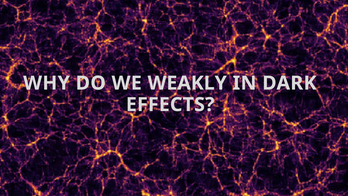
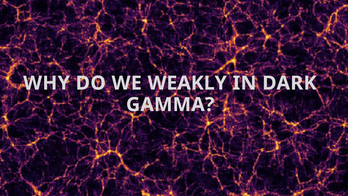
EFFECTS: EFFECTS -> GAMMA
